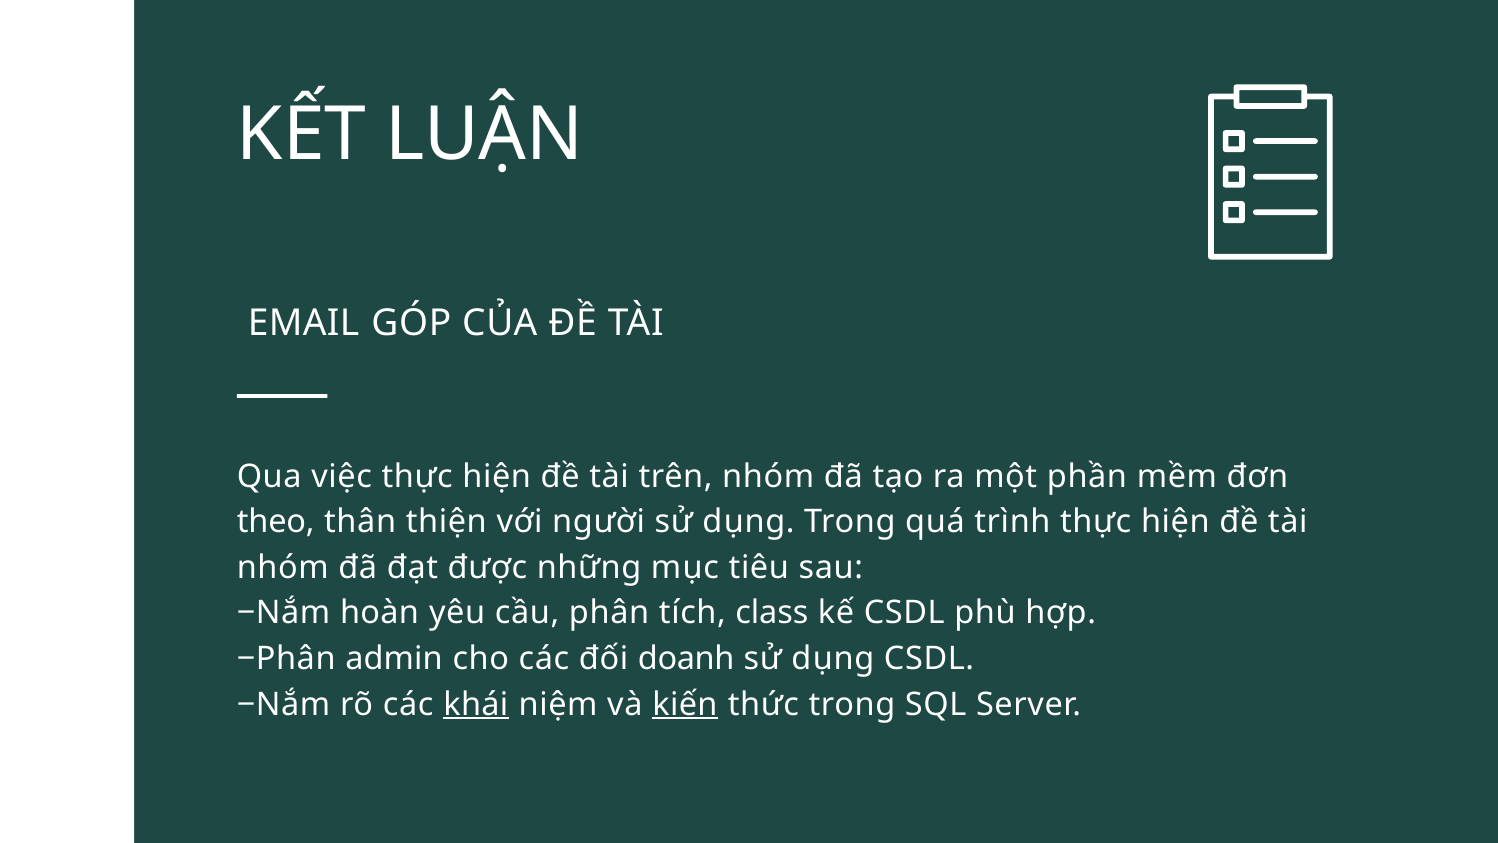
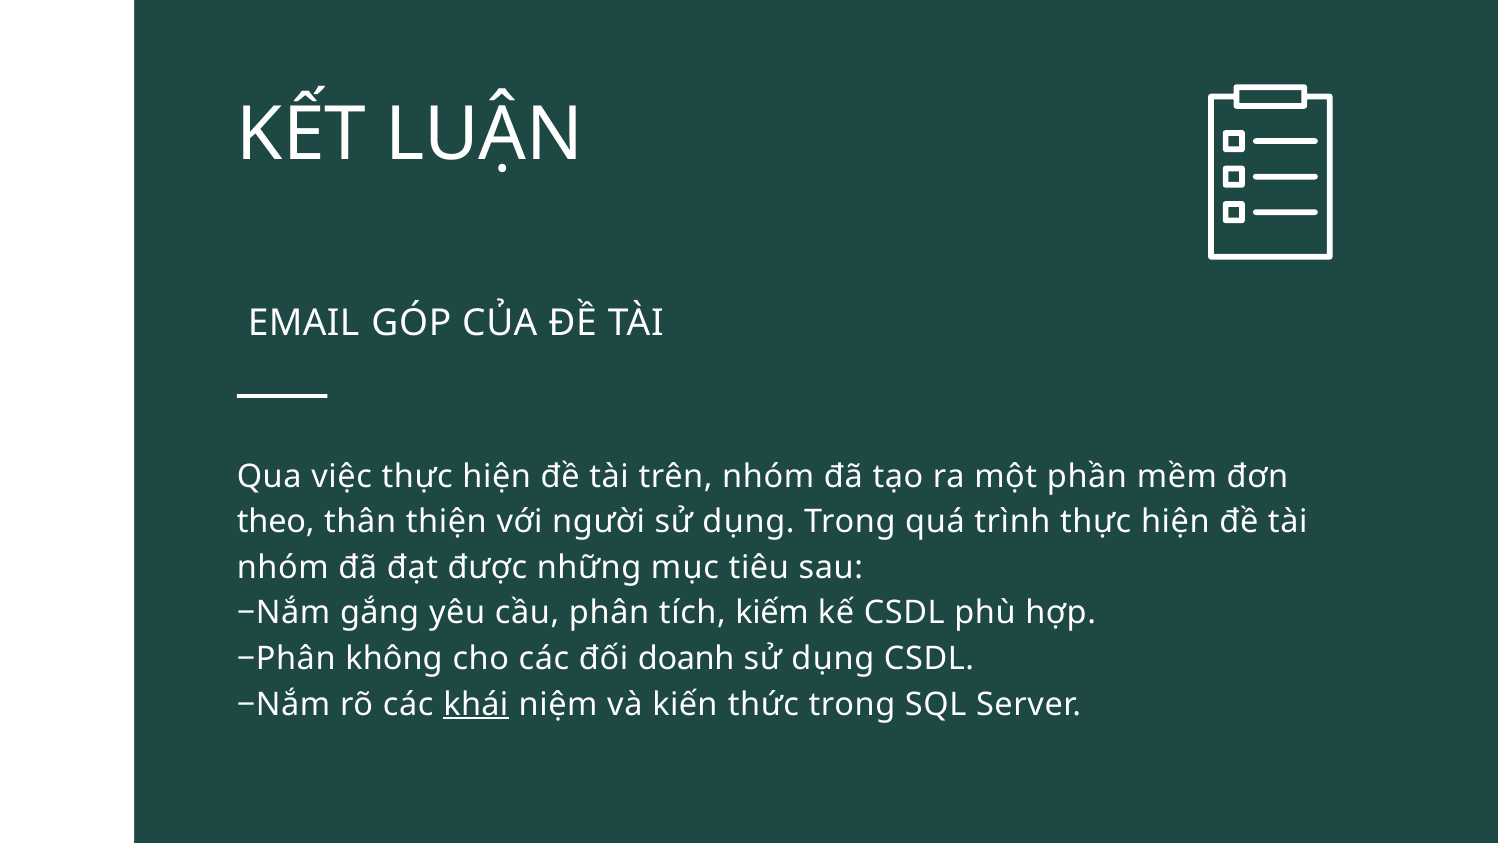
hoàn: hoàn -> gắng
class: class -> kiếm
admin: admin -> không
kiến underline: present -> none
